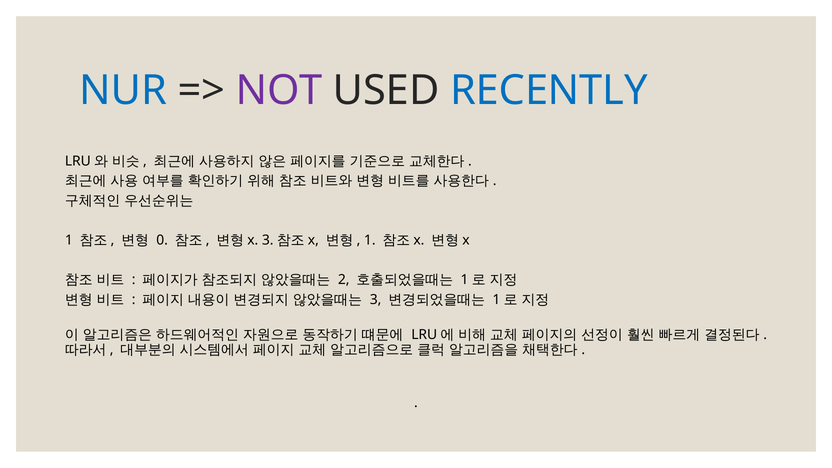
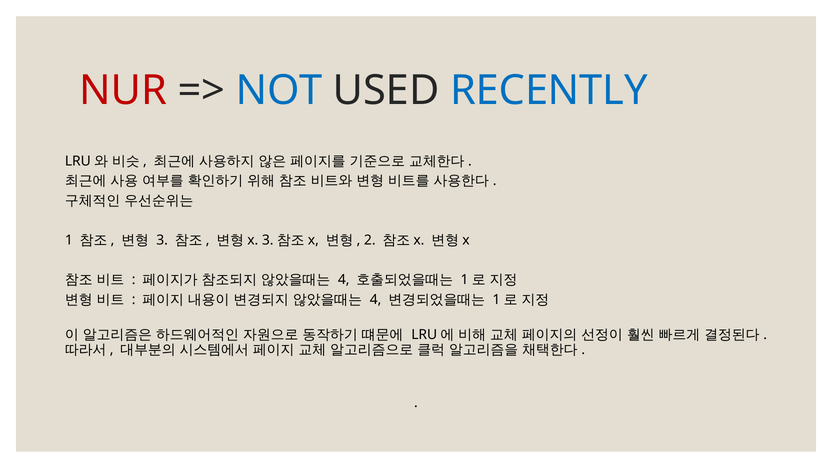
NUR colour: blue -> red
NOT colour: purple -> blue
0: 0 -> 3
1 at (370, 240): 1 -> 2
2 at (344, 280): 2 -> 4
3 at (376, 300): 3 -> 4
